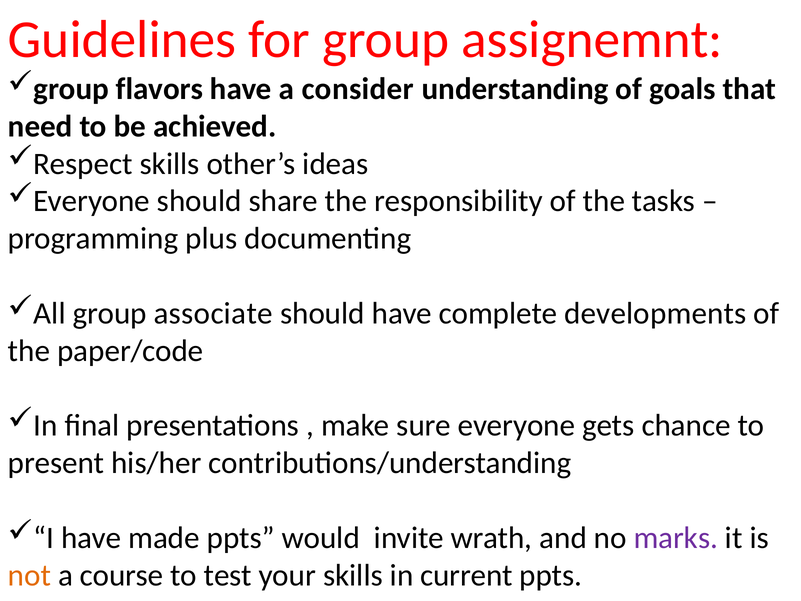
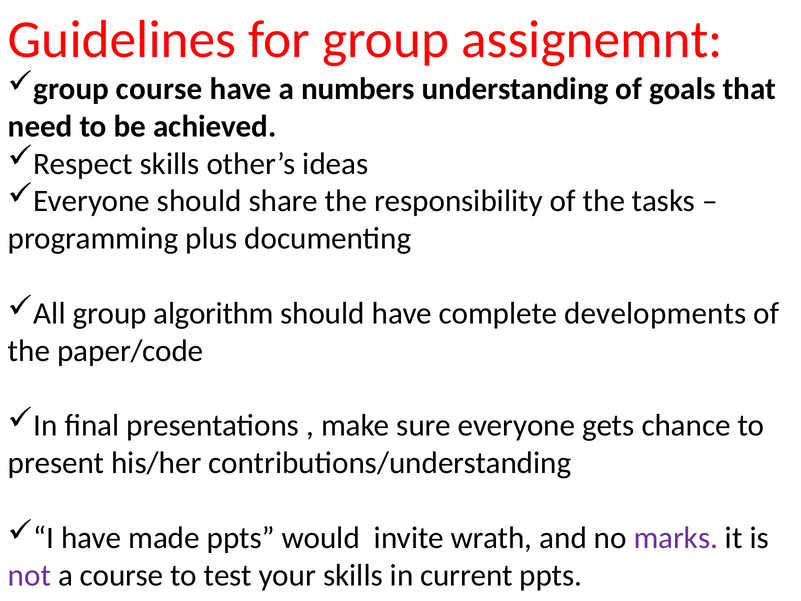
group flavors: flavors -> course
consider: consider -> numbers
associate: associate -> algorithm
not colour: orange -> purple
